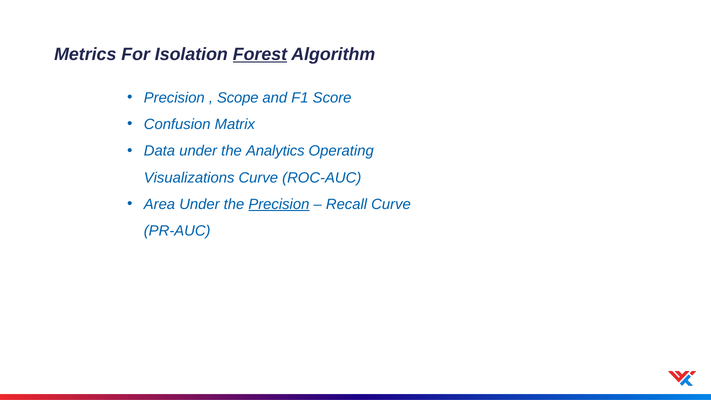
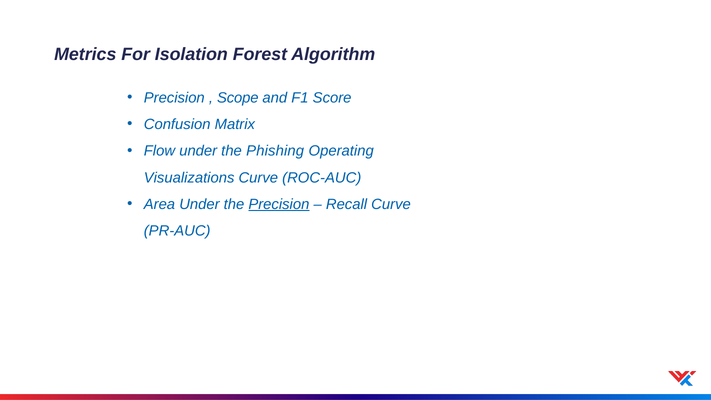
Forest underline: present -> none
Data: Data -> Flow
Analytics: Analytics -> Phishing
